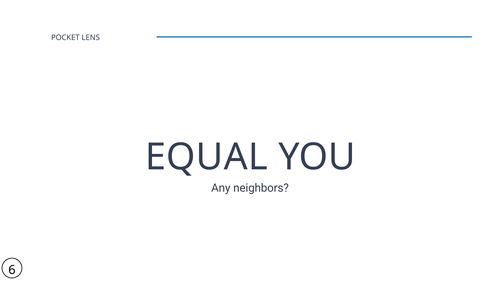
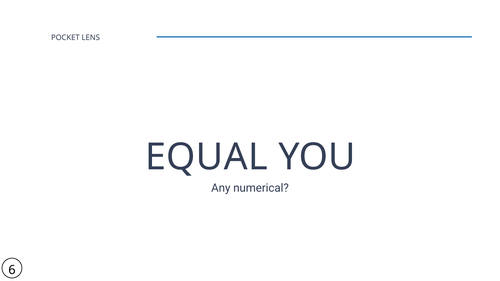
neighbors: neighbors -> numerical
